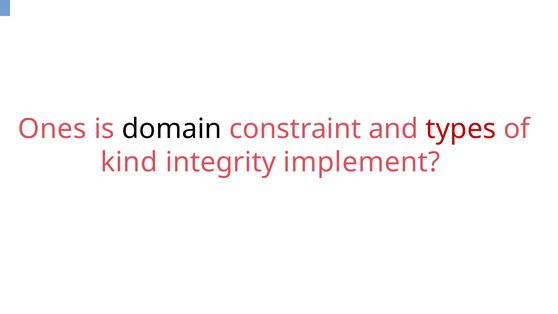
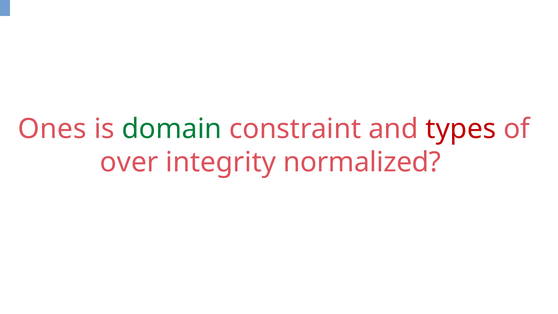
domain colour: black -> green
kind: kind -> over
implement: implement -> normalized
